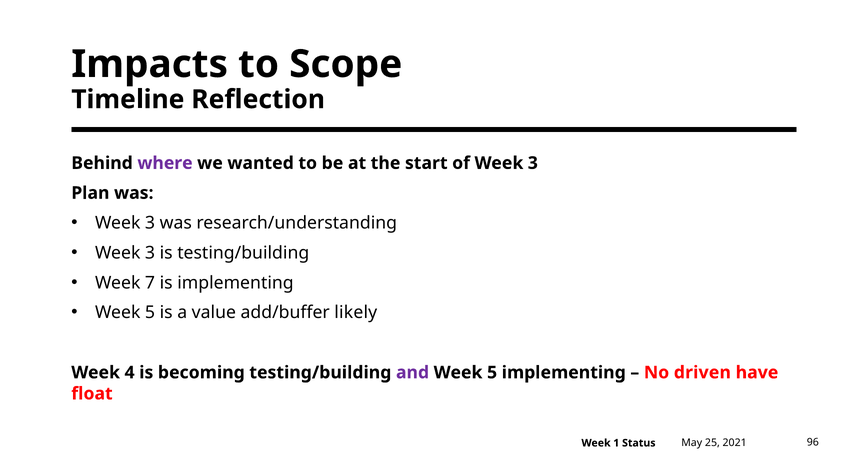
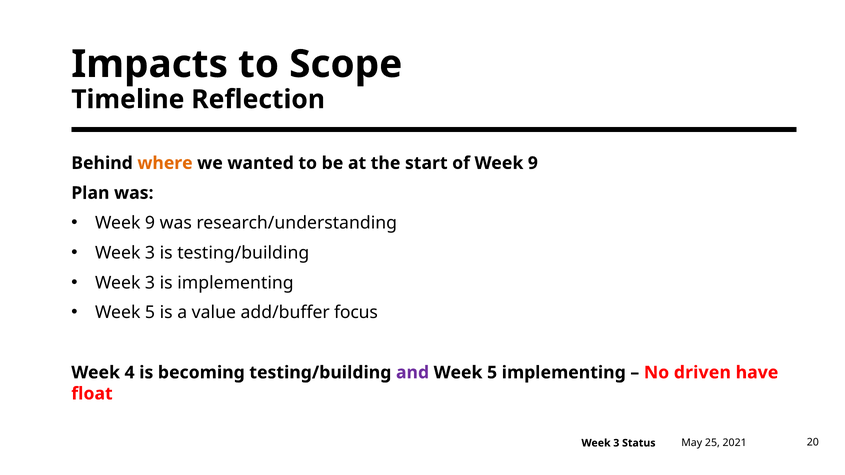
where colour: purple -> orange
of Week 3: 3 -> 9
3 at (150, 223): 3 -> 9
7 at (150, 283): 7 -> 3
likely: likely -> focus
1 at (616, 443): 1 -> 3
96: 96 -> 20
